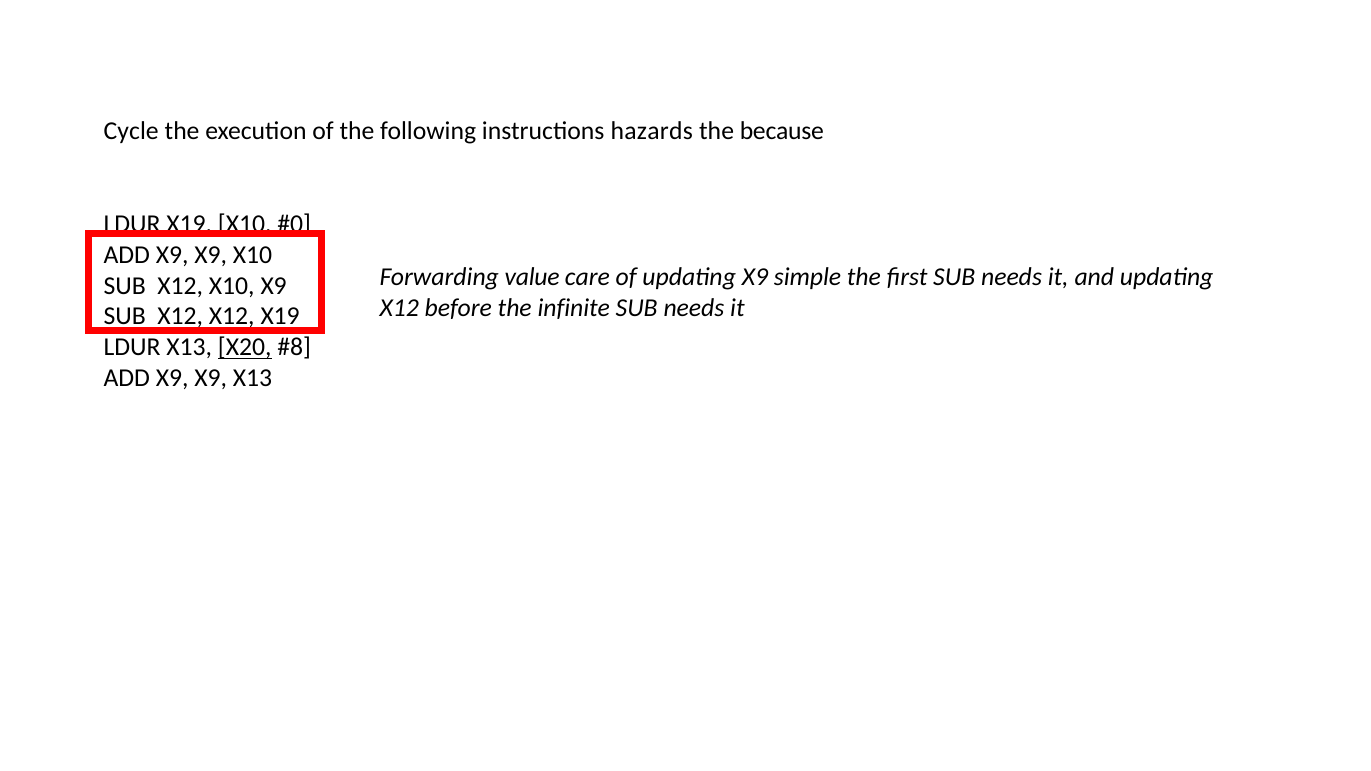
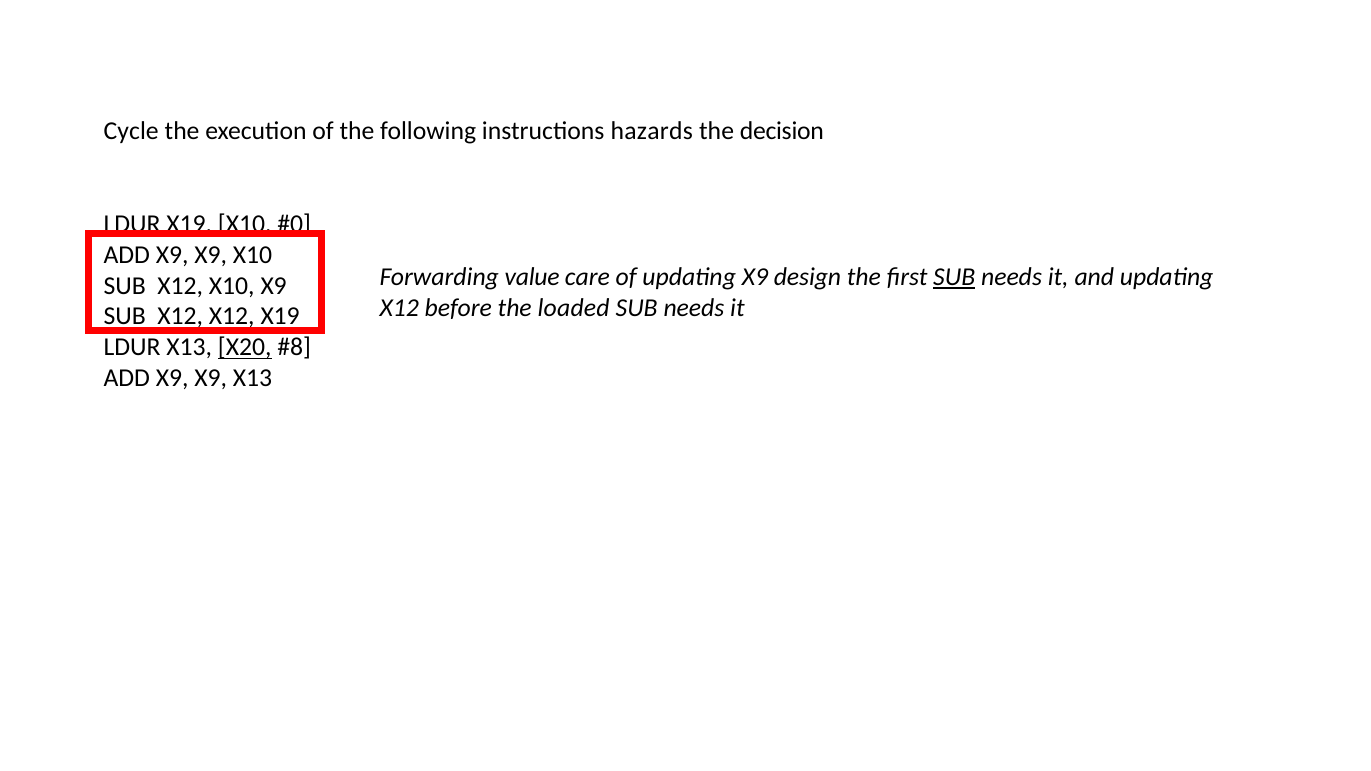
because: because -> decision
simple: simple -> design
SUB at (954, 277) underline: none -> present
infinite: infinite -> loaded
